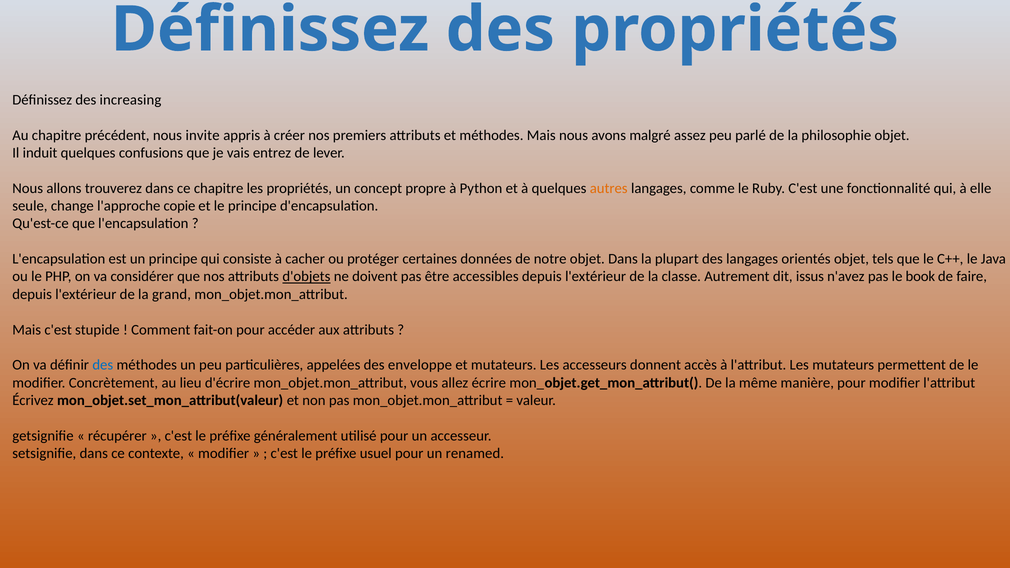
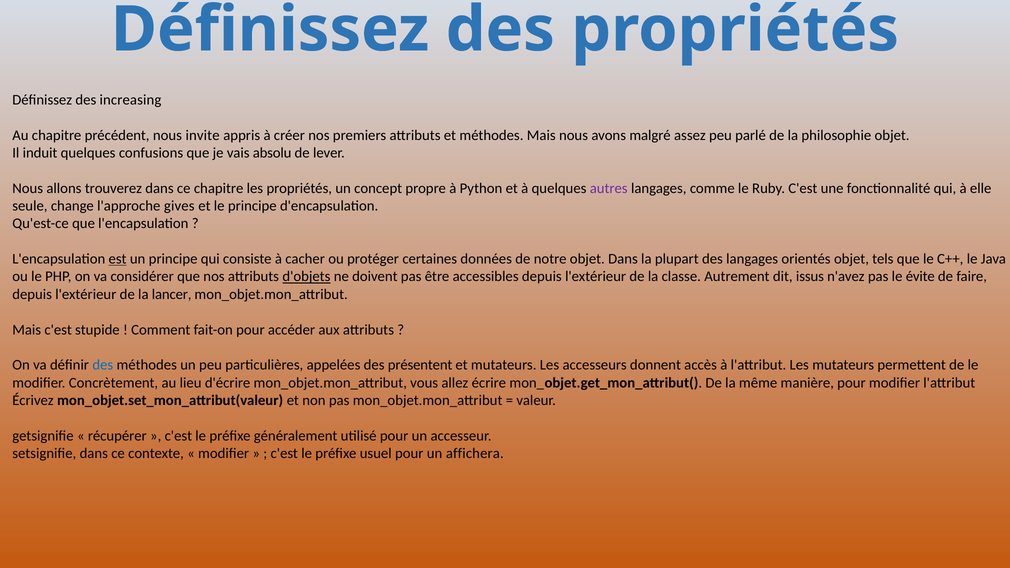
entrez: entrez -> absolu
autres colour: orange -> purple
copie: copie -> gives
est underline: none -> present
book: book -> évite
grand: grand -> lancer
enveloppe: enveloppe -> présentent
renamed: renamed -> affichera
